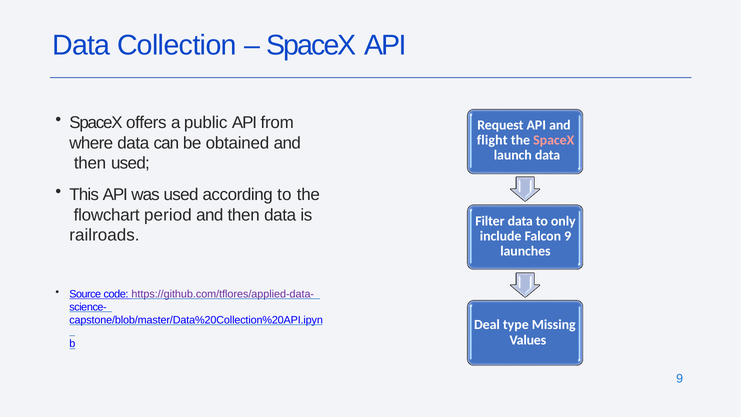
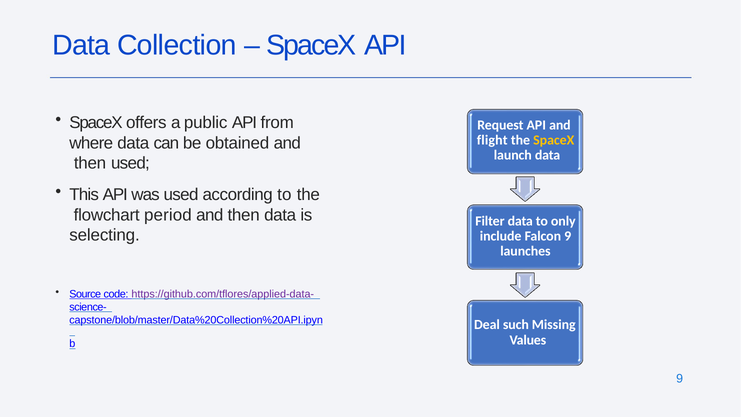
SpaceX at (554, 140) colour: pink -> yellow
railroads: railroads -> selecting
type: type -> such
